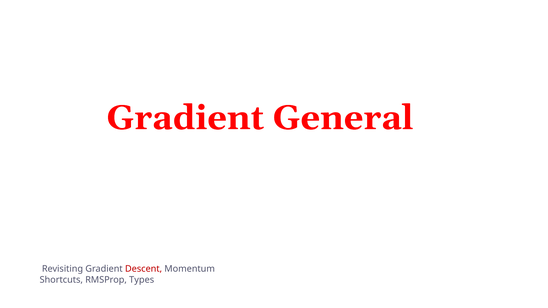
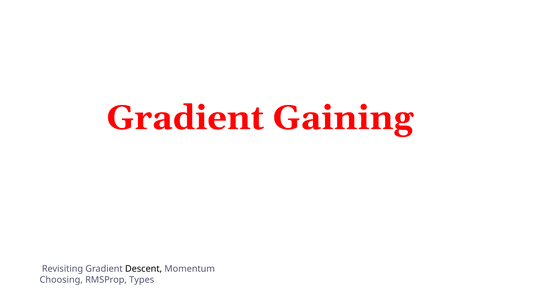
General: General -> Gaining
Descent colour: red -> black
Shortcuts: Shortcuts -> Choosing
